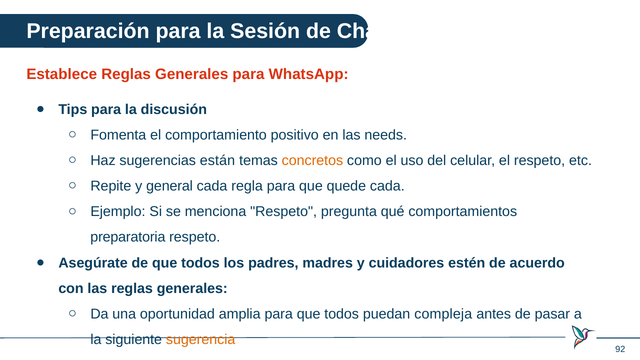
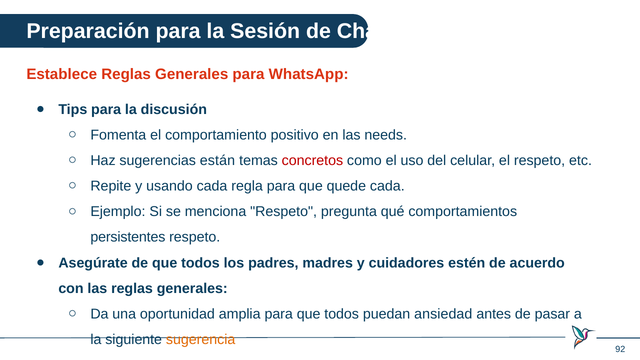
concretos colour: orange -> red
general: general -> usando
preparatoria: preparatoria -> persistentes
compleja: compleja -> ansiedad
